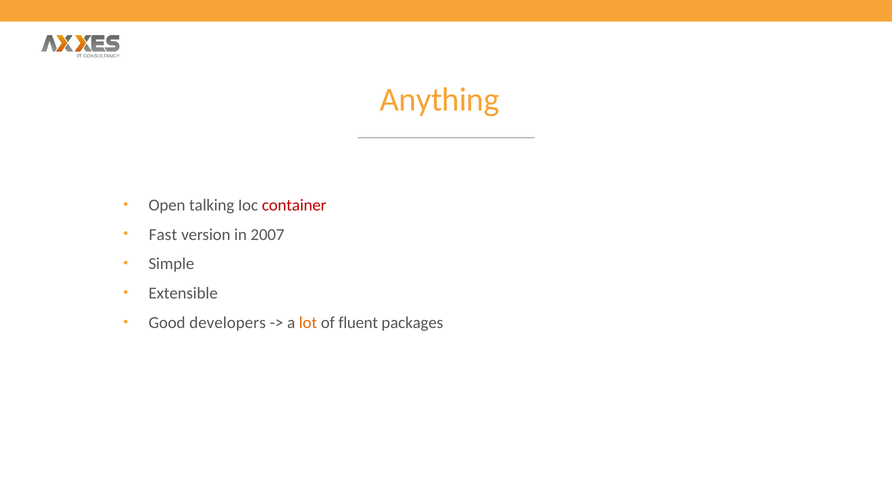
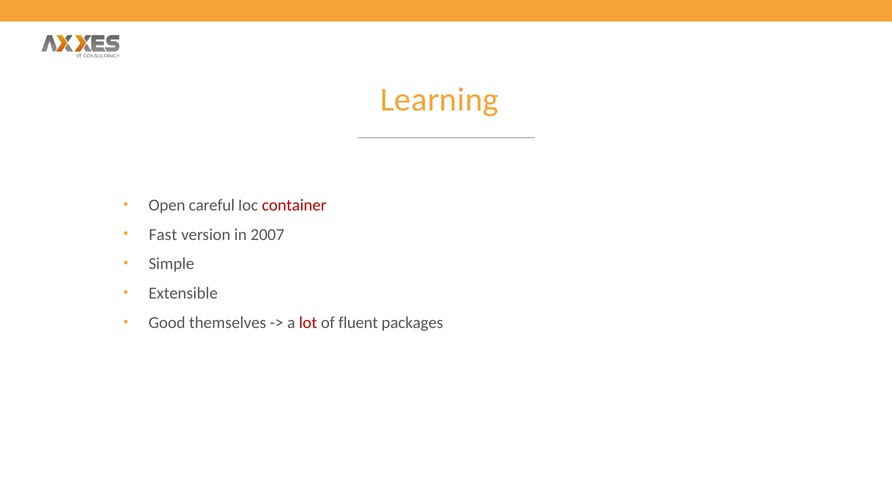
Anything: Anything -> Learning
talking: talking -> careful
developers: developers -> themselves
lot colour: orange -> red
